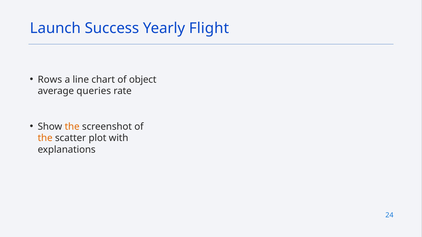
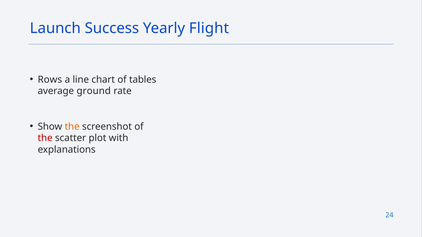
object: object -> tables
queries: queries -> ground
the at (45, 138) colour: orange -> red
